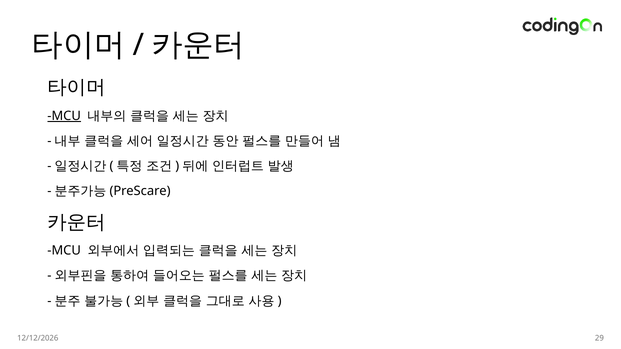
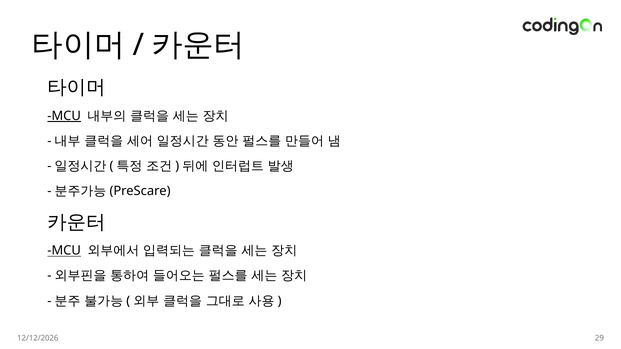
MCU at (64, 251) underline: none -> present
